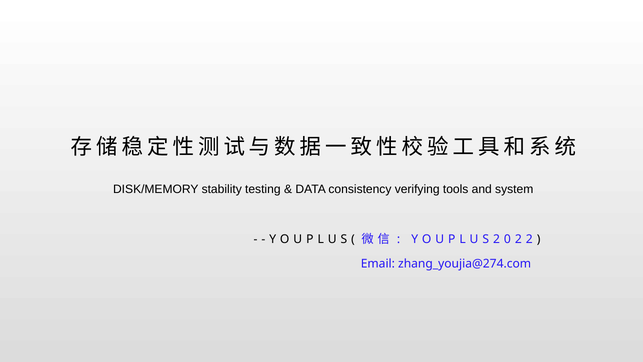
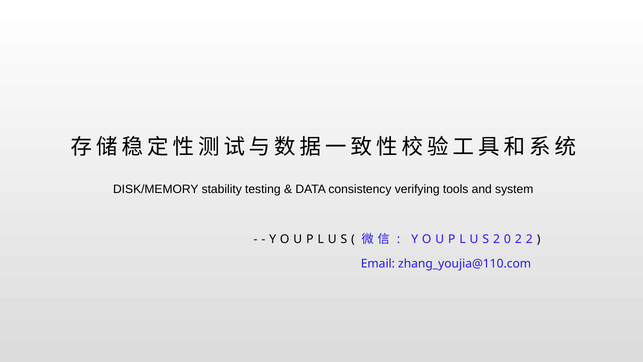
zhang_youjia@274.com: zhang_youjia@274.com -> zhang_youjia@110.com
